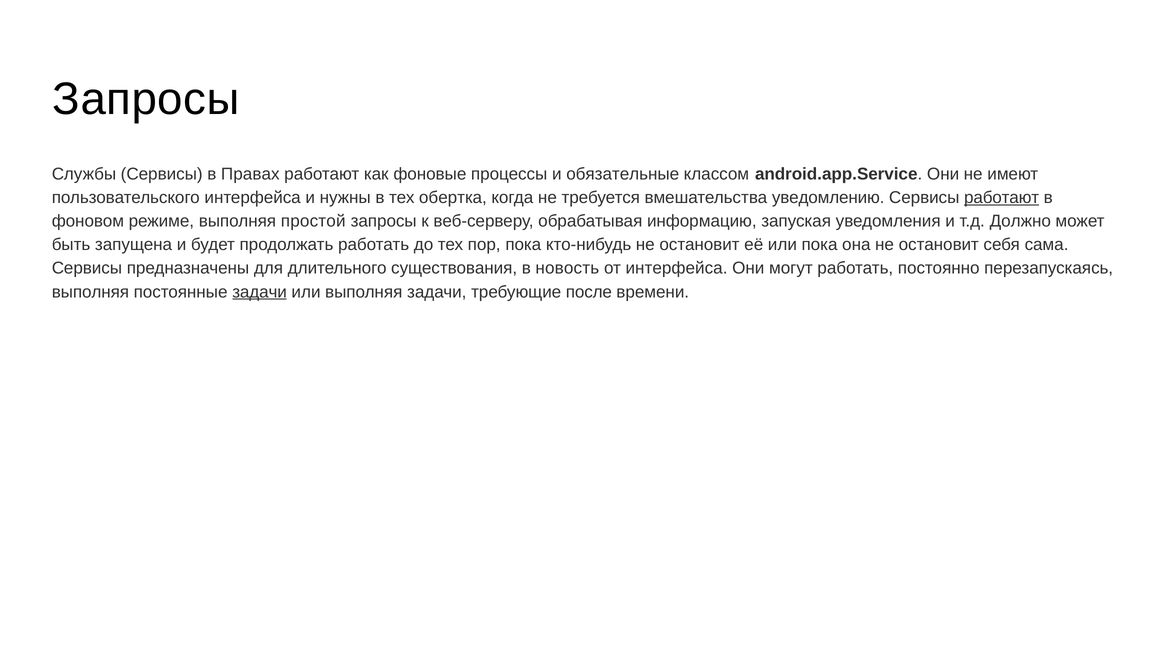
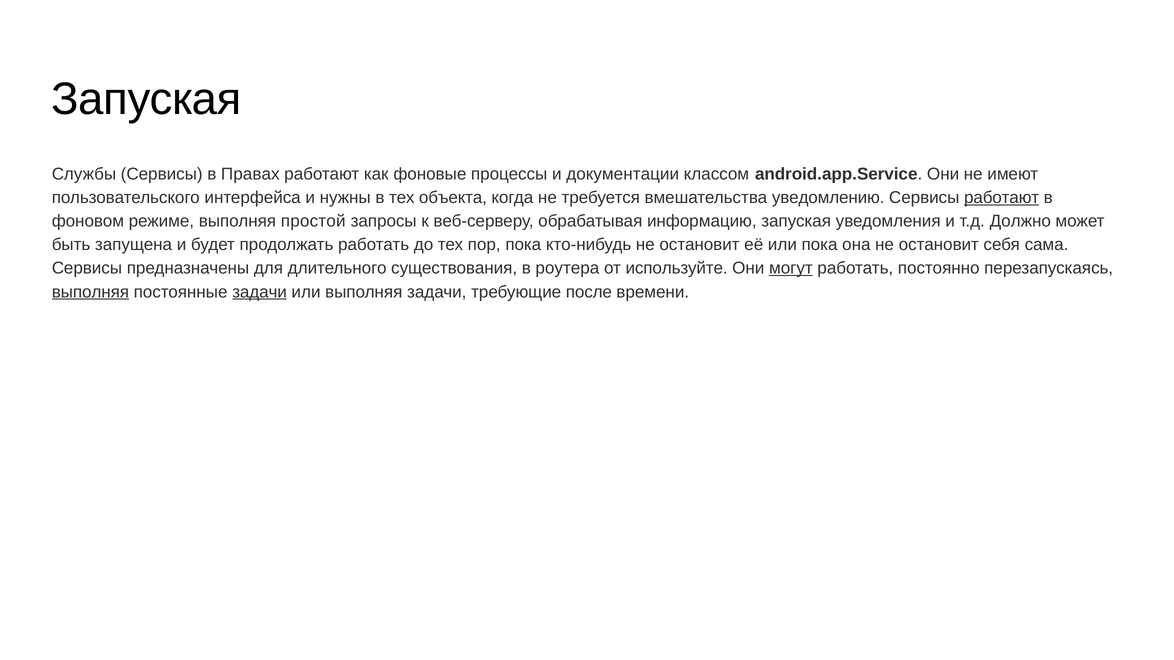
Запросы at (146, 99): Запросы -> Запуская
обязательные: обязательные -> документации
обертка: обертка -> объекта
новость: новость -> роутера
от интерфейса: интерфейса -> используйте
могут underline: none -> present
выполняя at (90, 292) underline: none -> present
